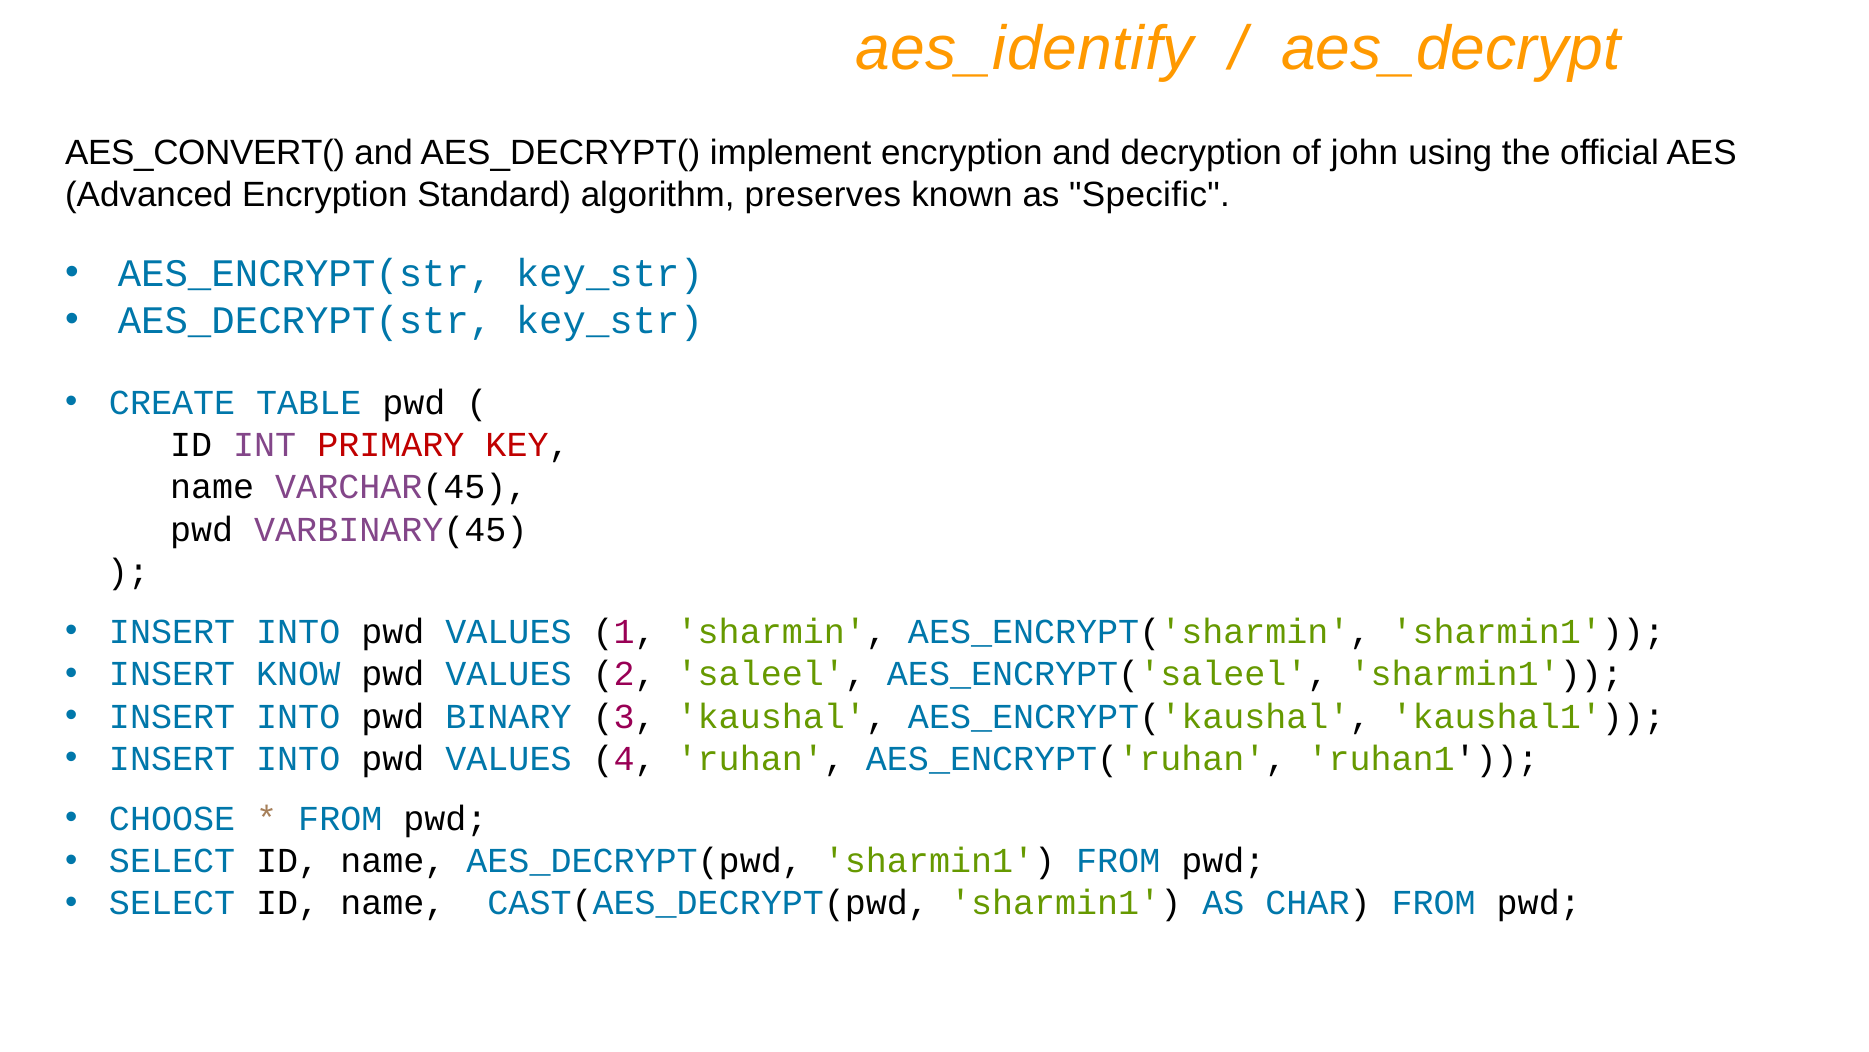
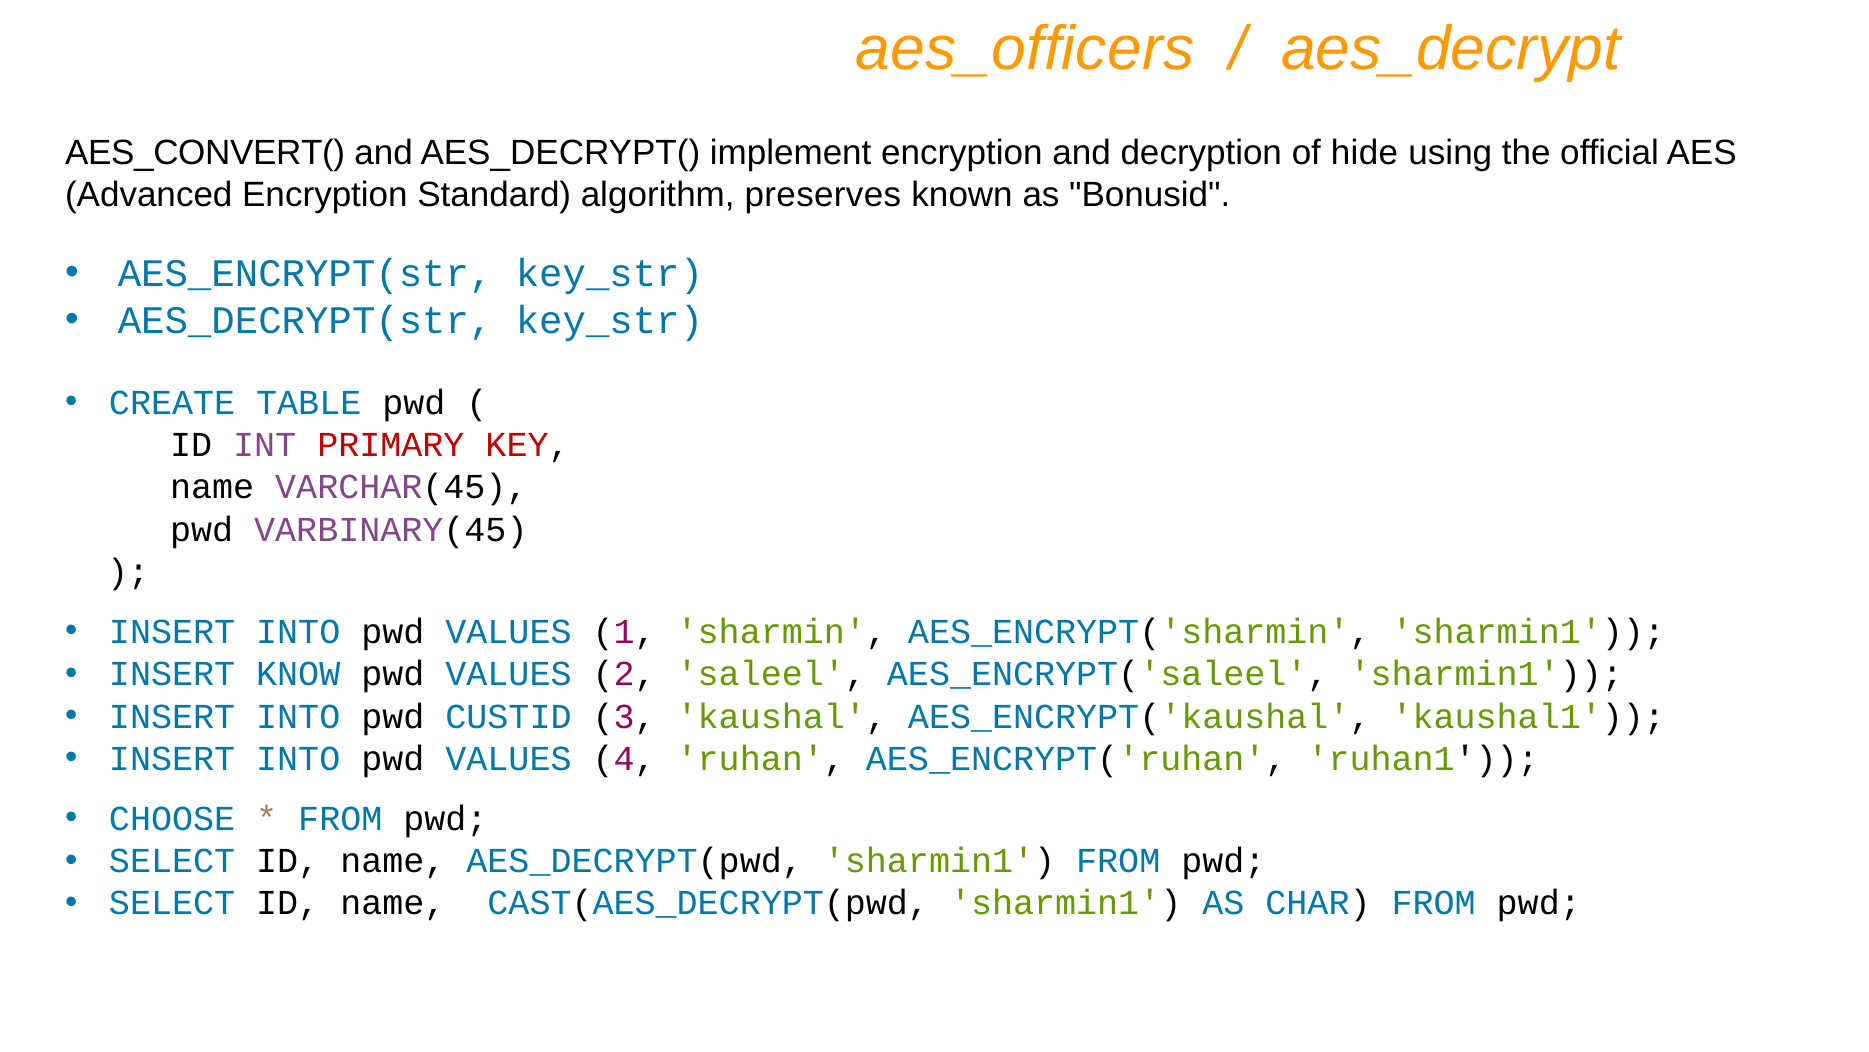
aes_identify: aes_identify -> aes_officers
john: john -> hide
Specific: Specific -> Bonusid
BINARY: BINARY -> CUSTID
